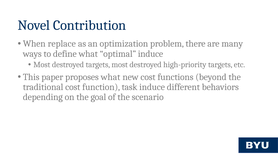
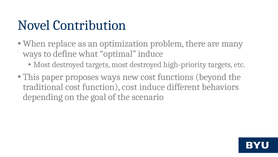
proposes what: what -> ways
function task: task -> cost
